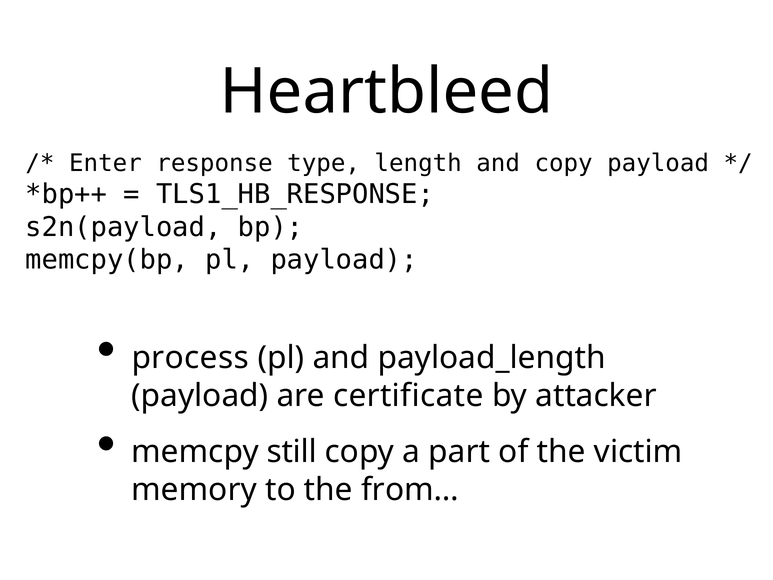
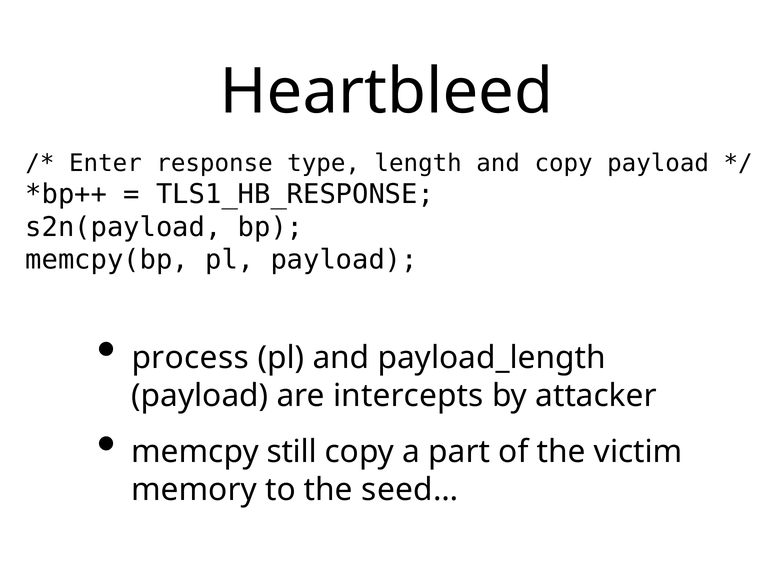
certificate: certificate -> intercepts
from…: from… -> seed…
